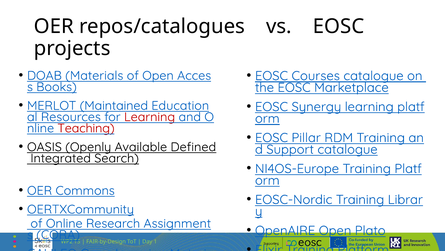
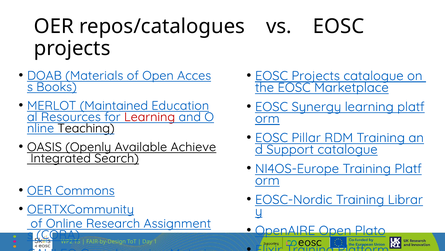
Courses at (316, 76): Courses -> Projects
Teaching colour: red -> black
Defined: Defined -> Achieve
